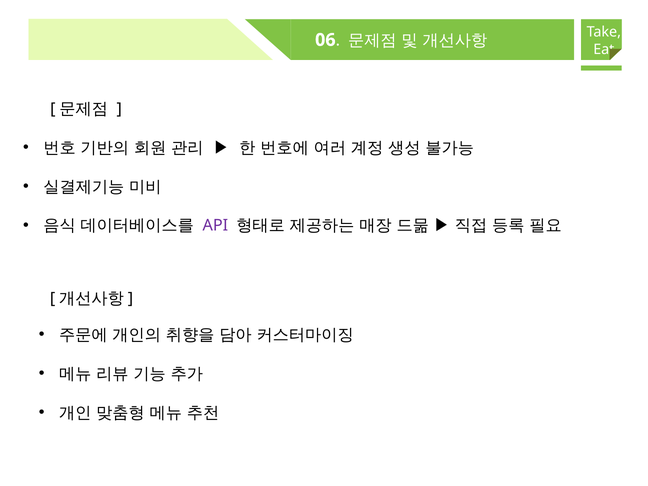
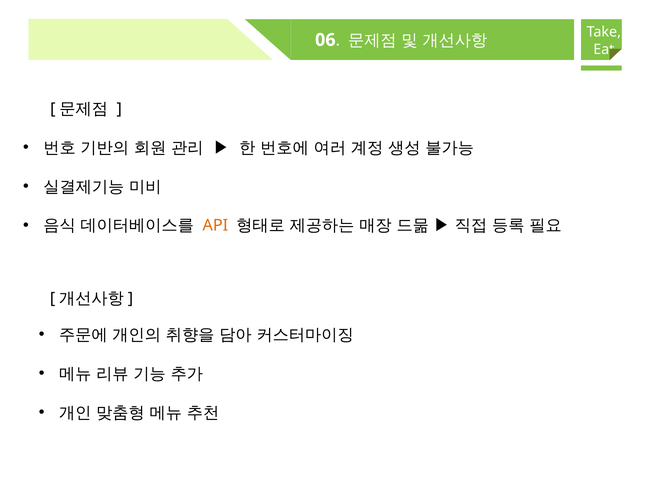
API colour: purple -> orange
